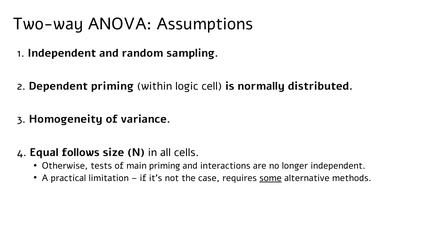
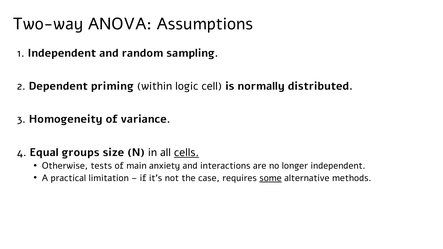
follows: follows -> groups
cells underline: none -> present
main priming: priming -> anxiety
